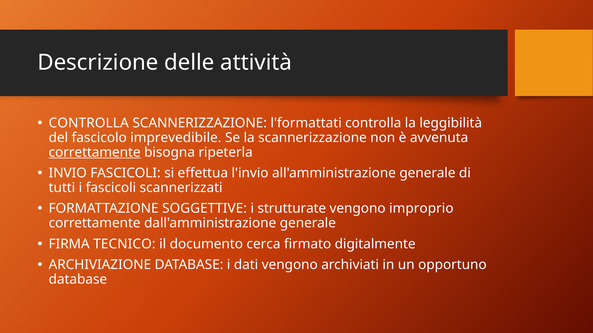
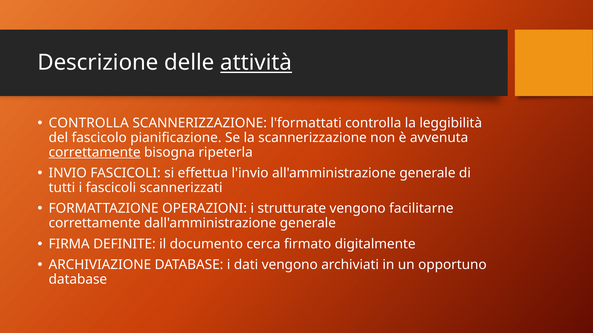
attività underline: none -> present
imprevedibile: imprevedibile -> pianificazione
SOGGETTIVE: SOGGETTIVE -> OPERAZIONI
improprio: improprio -> facilitarne
TECNICO: TECNICO -> DEFINITE
